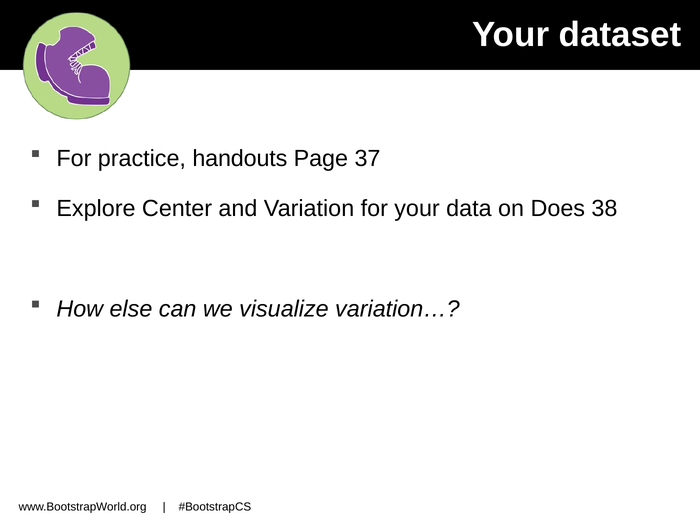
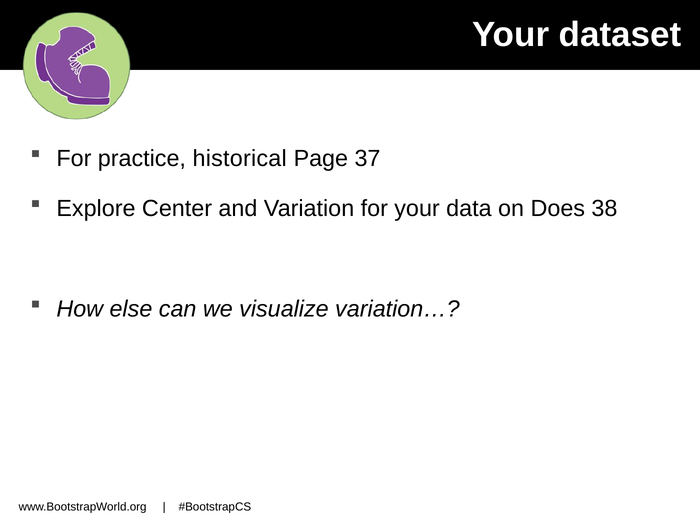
handouts: handouts -> historical
